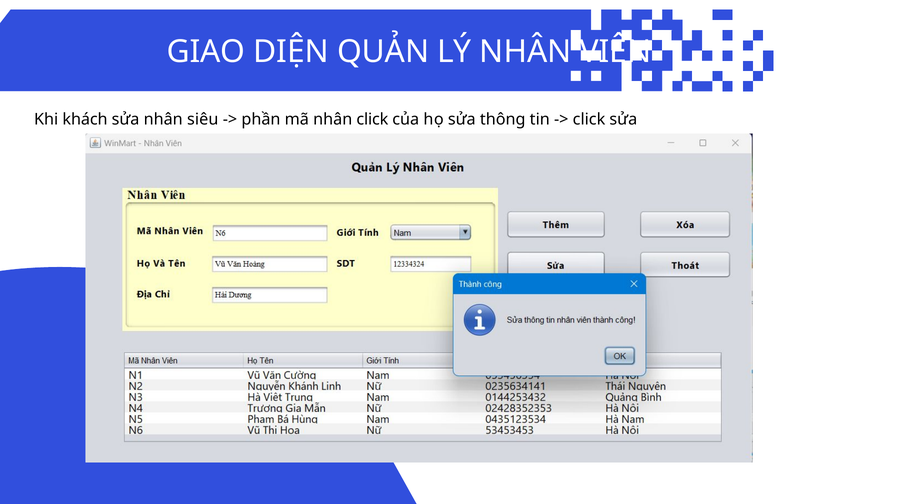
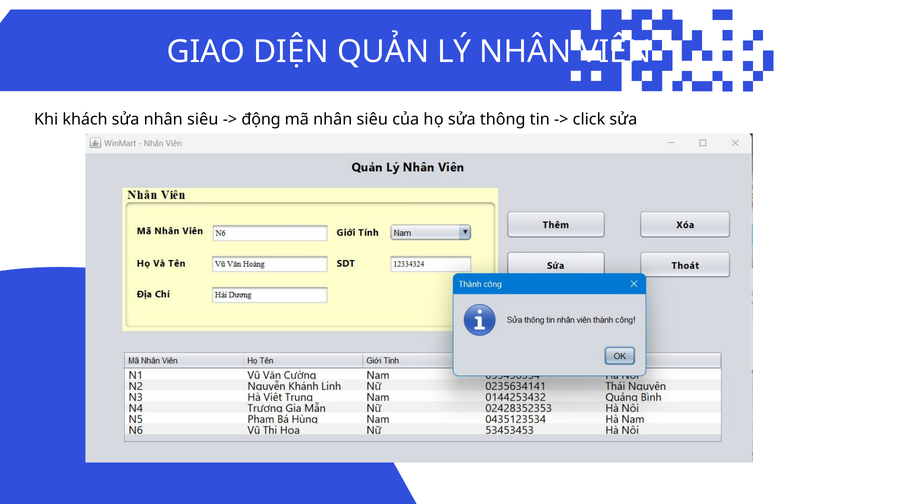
phần: phần -> động
mã nhân click: click -> siêu
